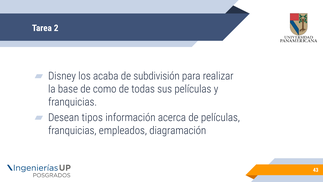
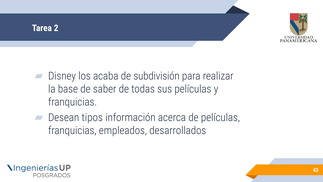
como: como -> saber
diagramación: diagramación -> desarrollados
